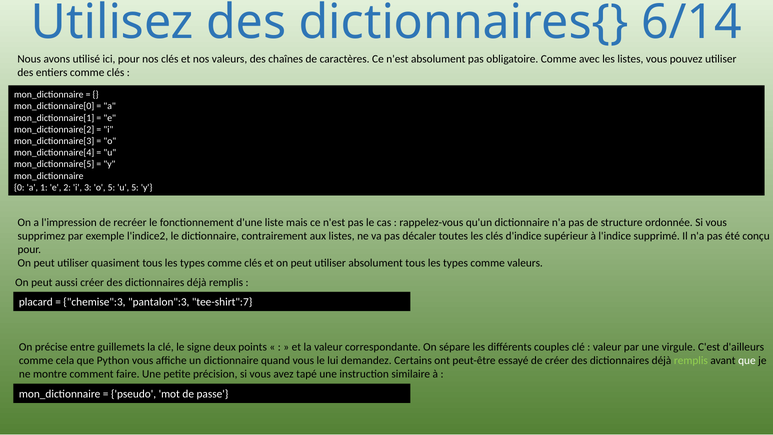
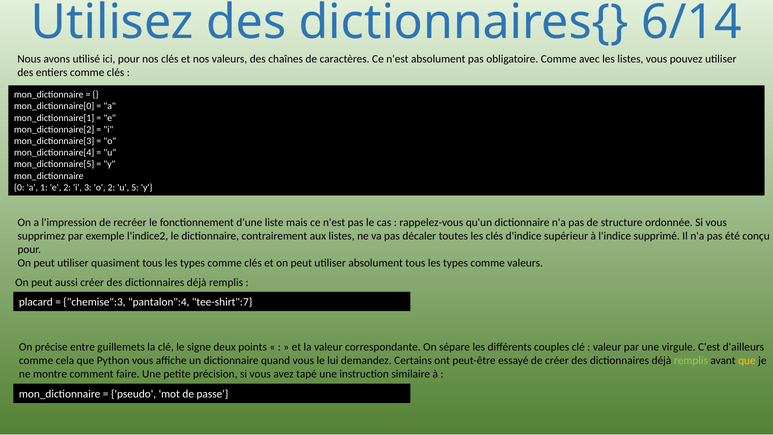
o 5: 5 -> 2
pantalon":3: pantalon":3 -> pantalon":4
que at (747, 361) colour: white -> yellow
